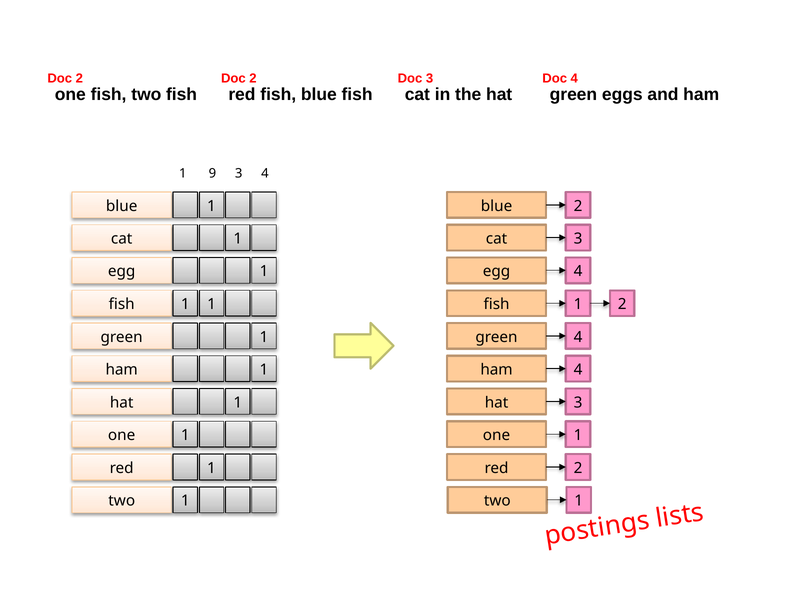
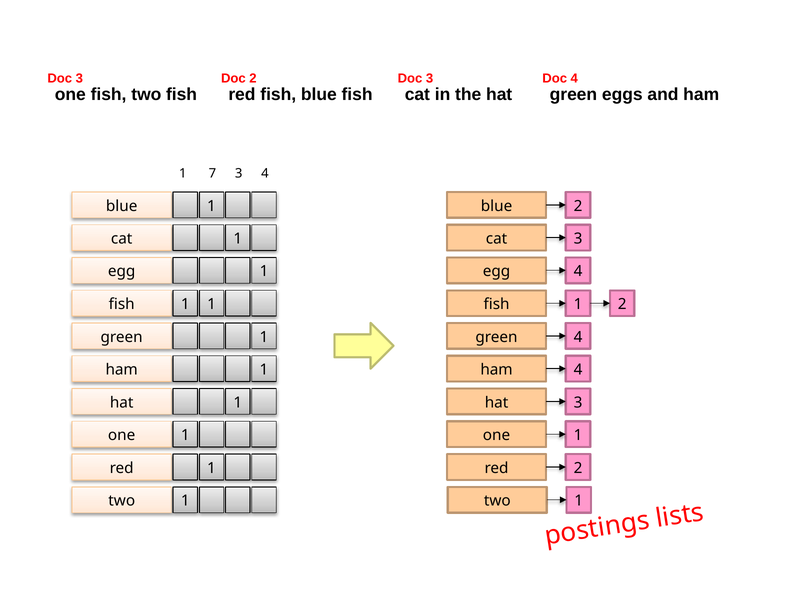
2 at (79, 78): 2 -> 3
9: 9 -> 7
